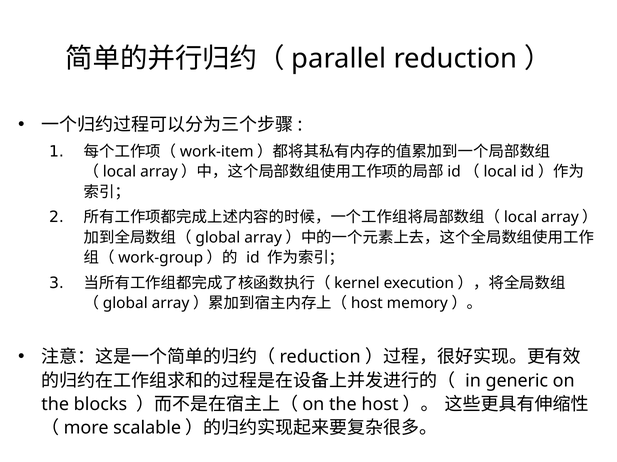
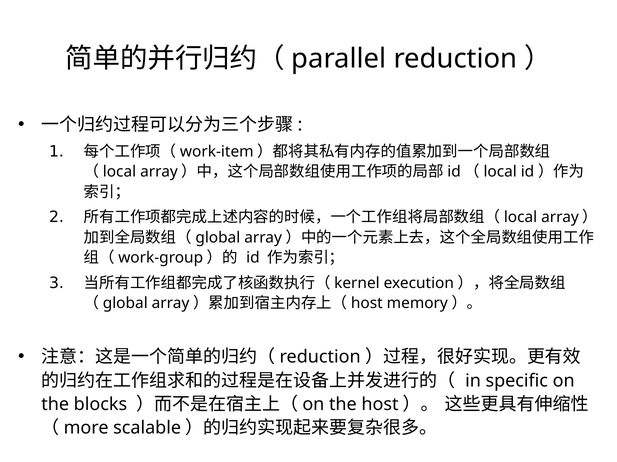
generic: generic -> specific
